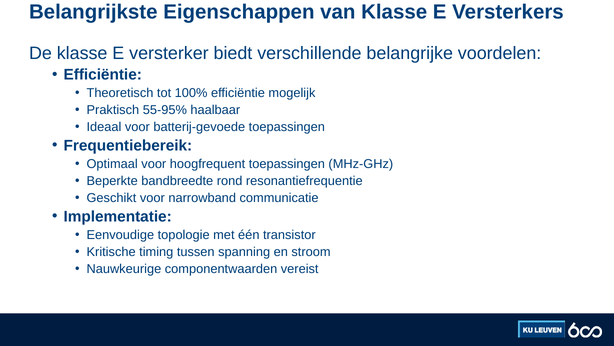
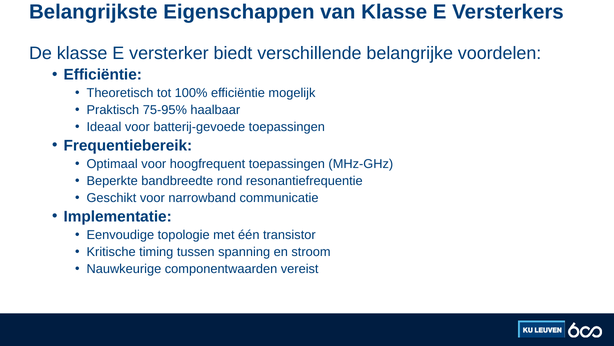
55-95%: 55-95% -> 75-95%
